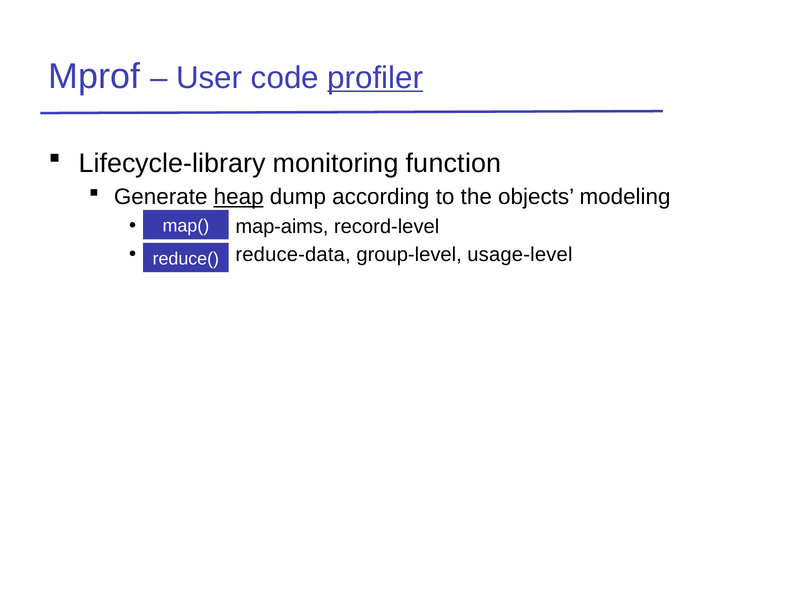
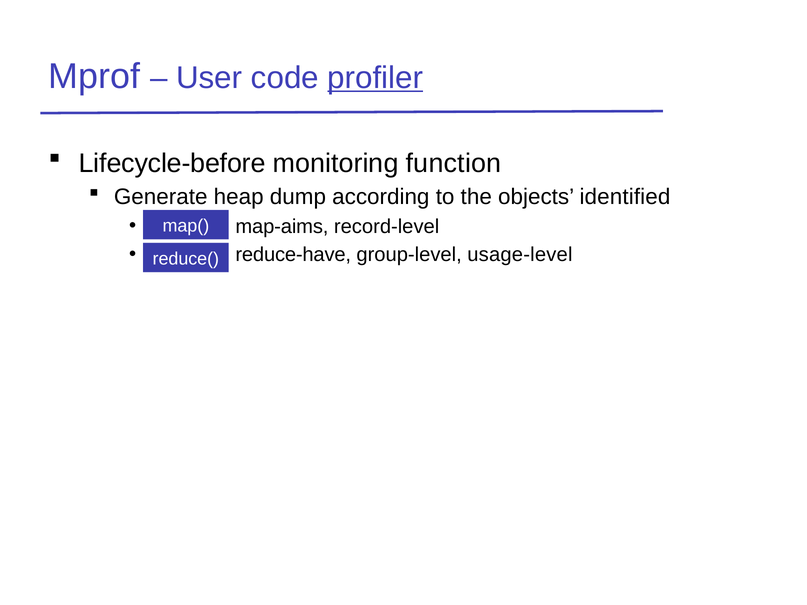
Lifecycle-library: Lifecycle-library -> Lifecycle-before
heap underline: present -> none
modeling: modeling -> identified
reduce-data: reduce-data -> reduce-have
